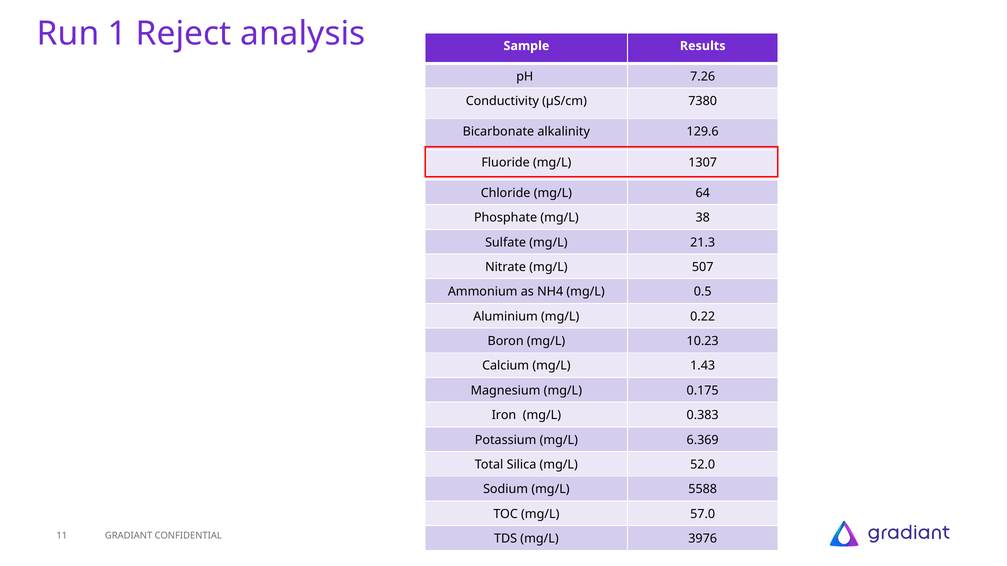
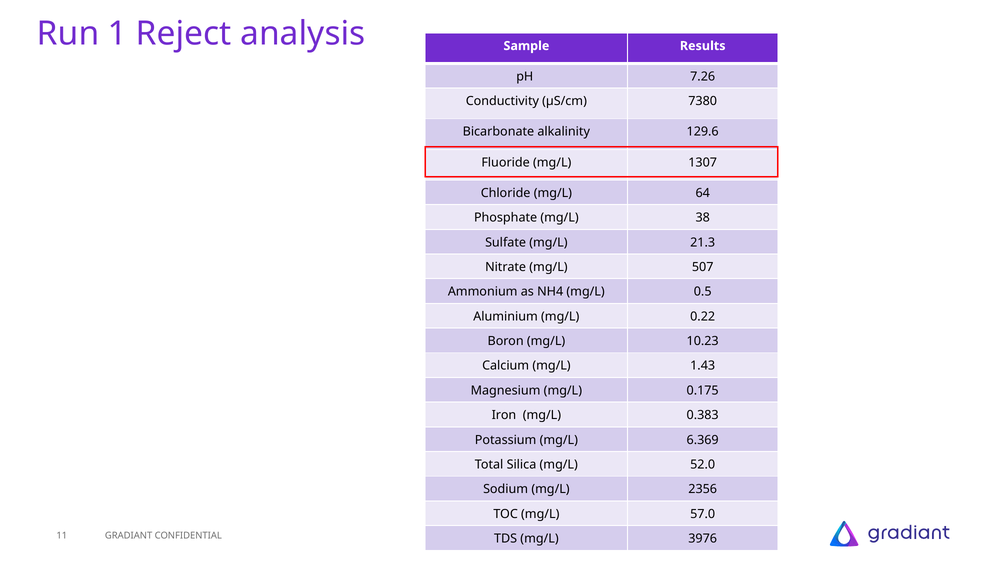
5588: 5588 -> 2356
